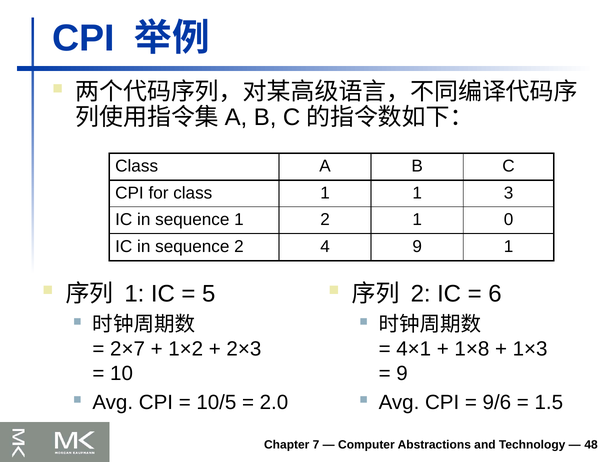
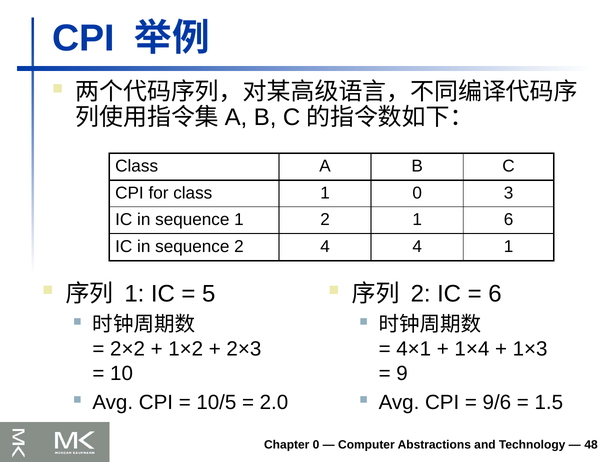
1 1: 1 -> 0
1 0: 0 -> 6
4 9: 9 -> 4
2×7: 2×7 -> 2×2
1×8: 1×8 -> 1×4
Chapter 7: 7 -> 0
